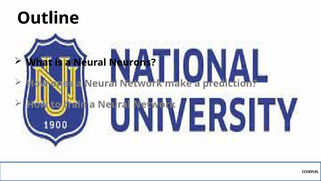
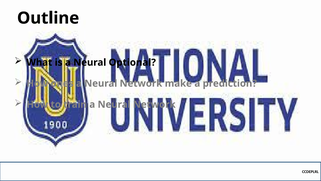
Neurons: Neurons -> Optional
